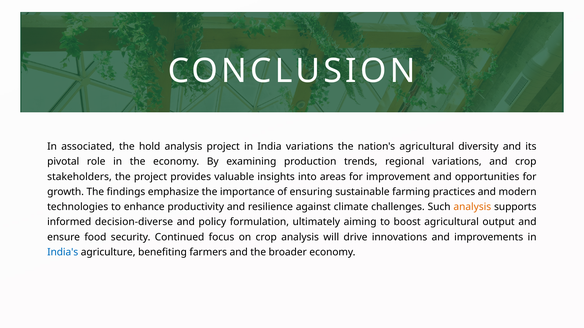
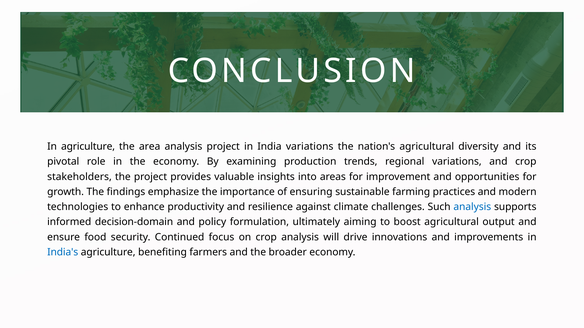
In associated: associated -> agriculture
hold: hold -> area
analysis at (472, 207) colour: orange -> blue
decision-diverse: decision-diverse -> decision-domain
